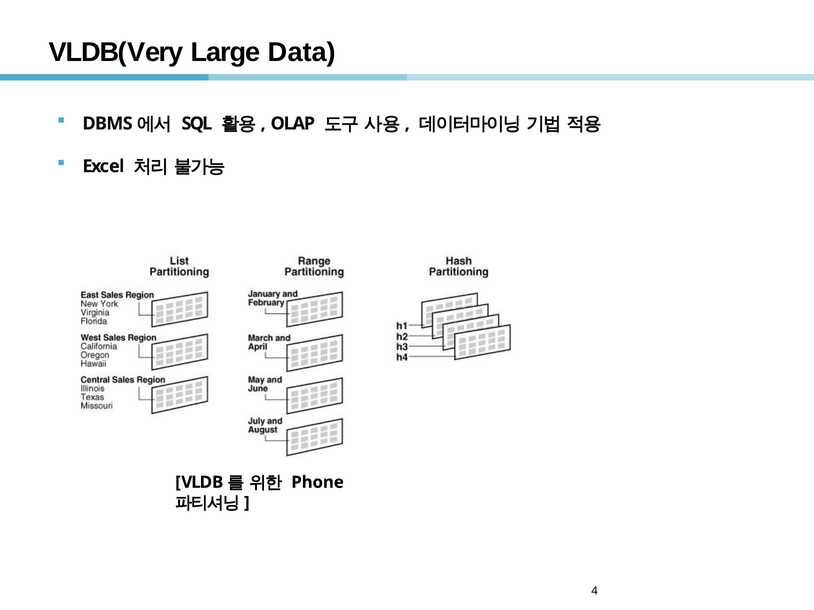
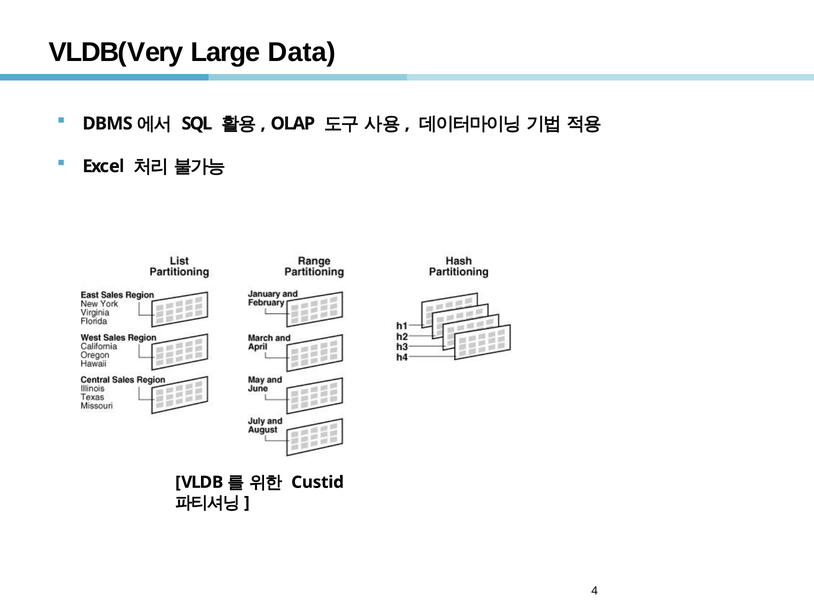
Phone: Phone -> Custid
